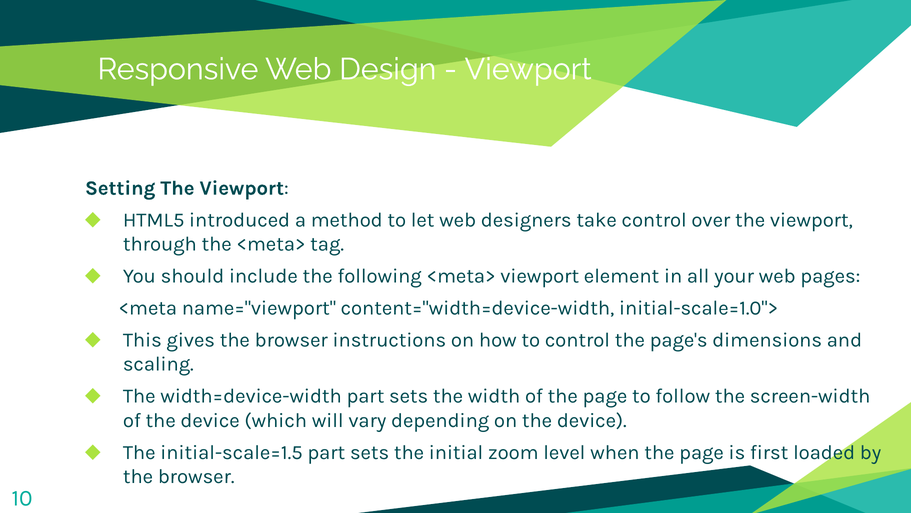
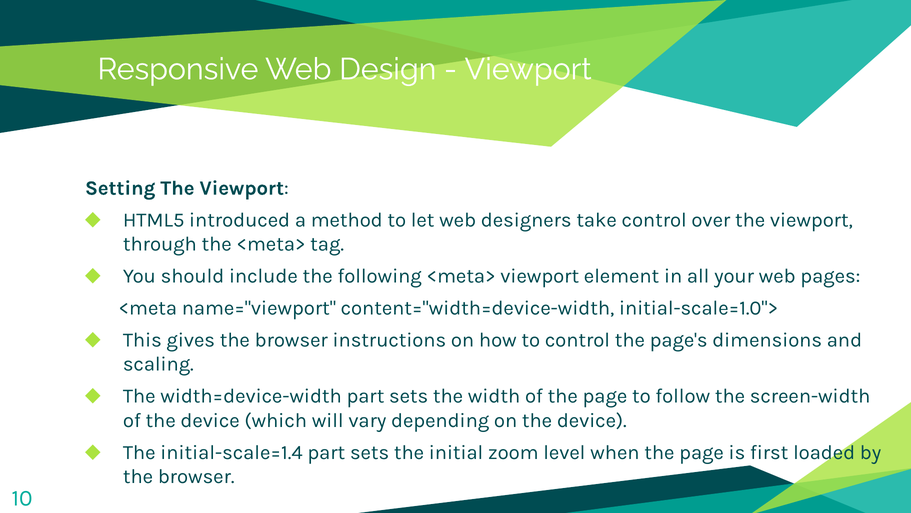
initial-scale=1.5: initial-scale=1.5 -> initial-scale=1.4
